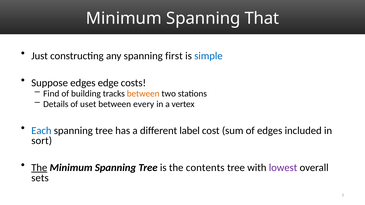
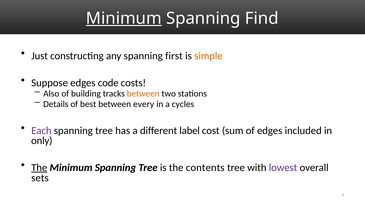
Minimum at (124, 18) underline: none -> present
That: That -> Find
simple colour: blue -> orange
edge: edge -> code
Find: Find -> Also
uset: uset -> best
vertex: vertex -> cycles
Each colour: blue -> purple
sort: sort -> only
